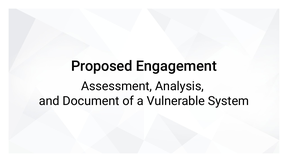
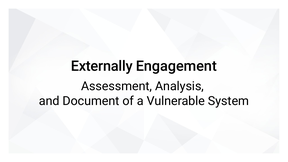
Proposed: Proposed -> Externally
